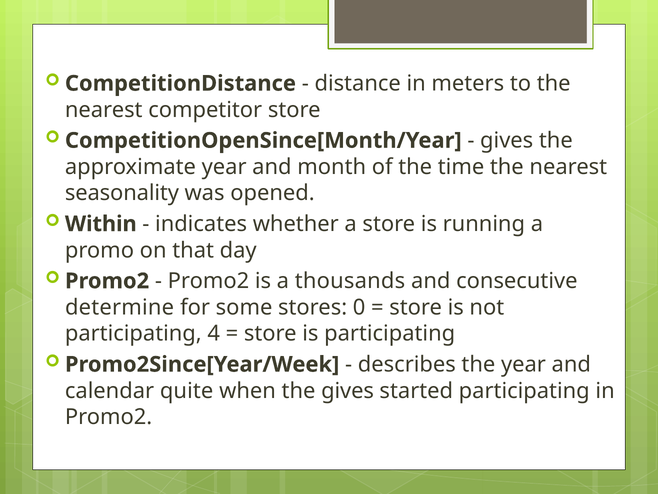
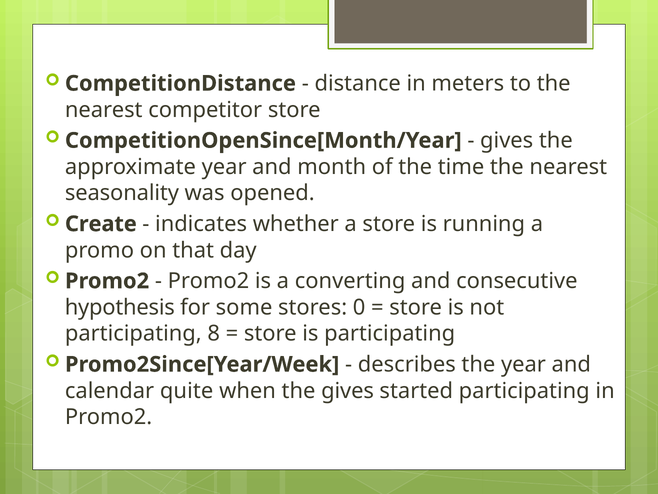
Within: Within -> Create
thousands: thousands -> converting
determine: determine -> hypothesis
4: 4 -> 8
